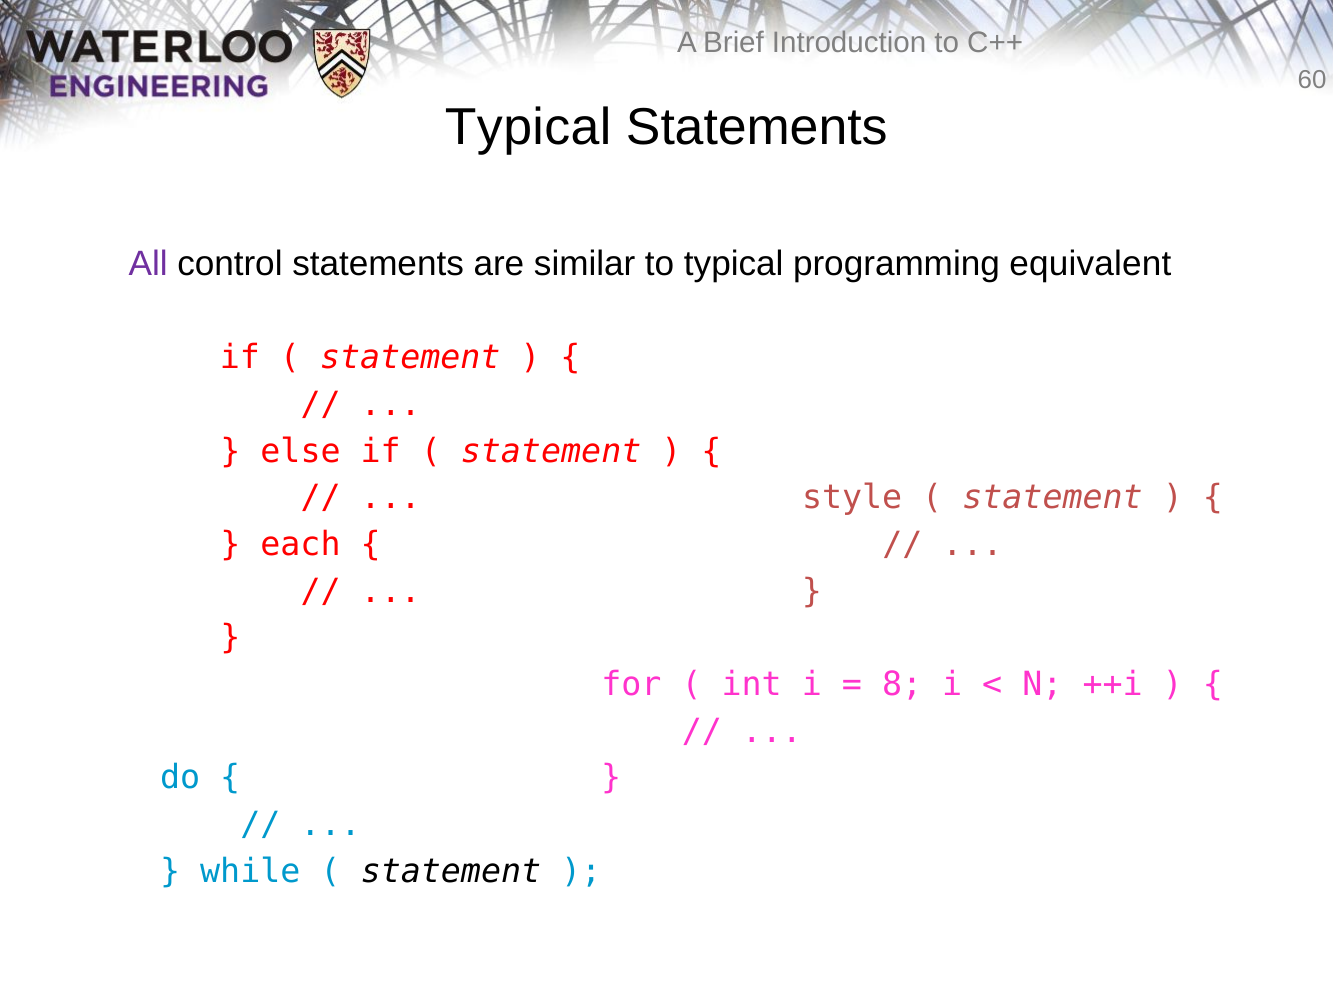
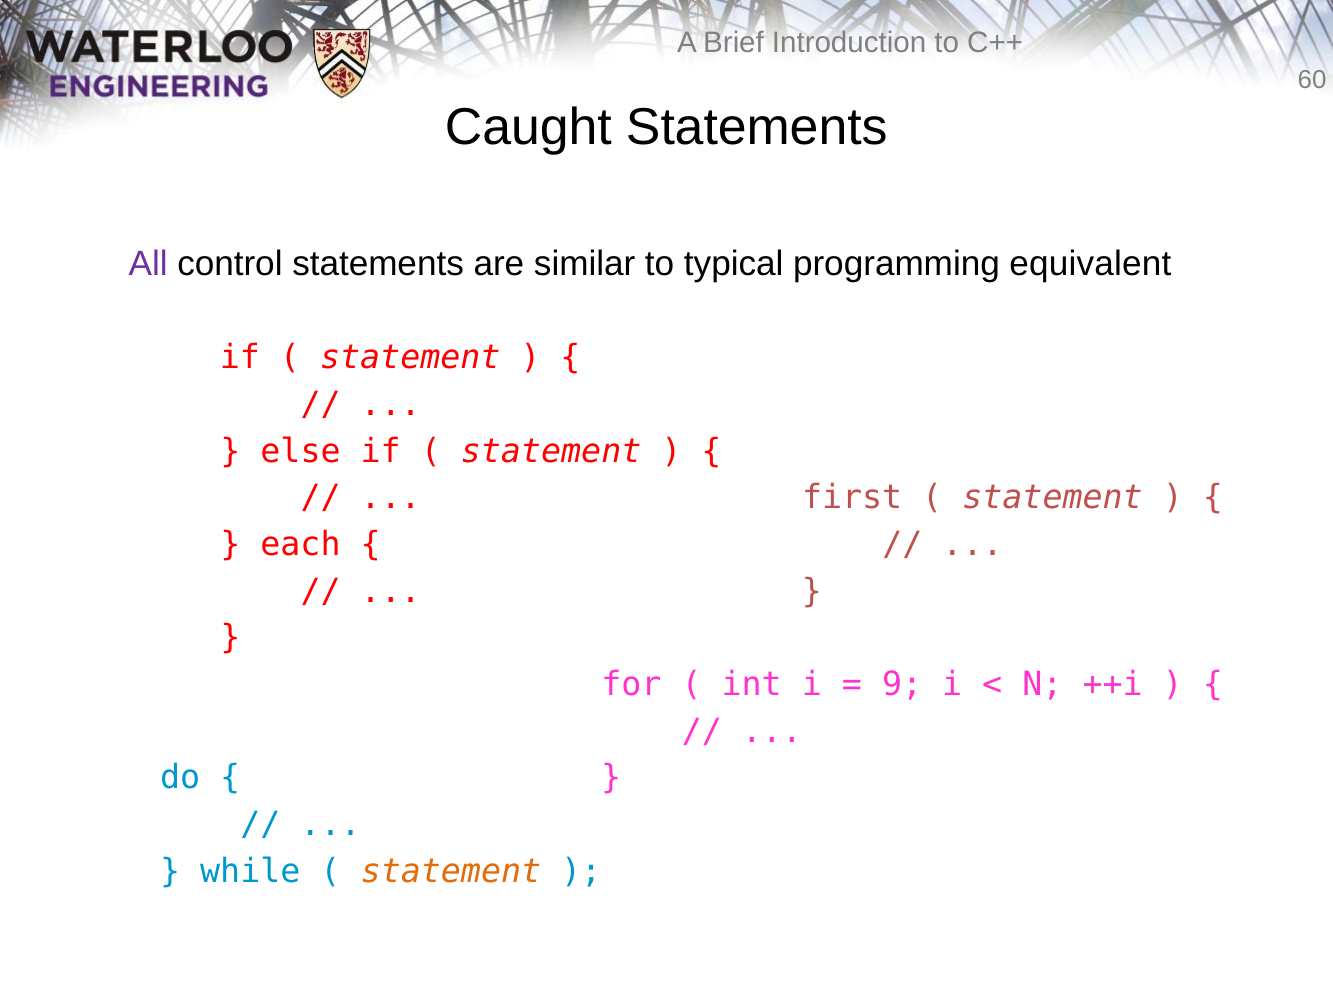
Typical at (528, 127): Typical -> Caught
style: style -> first
8: 8 -> 9
statement at (451, 871) colour: black -> orange
